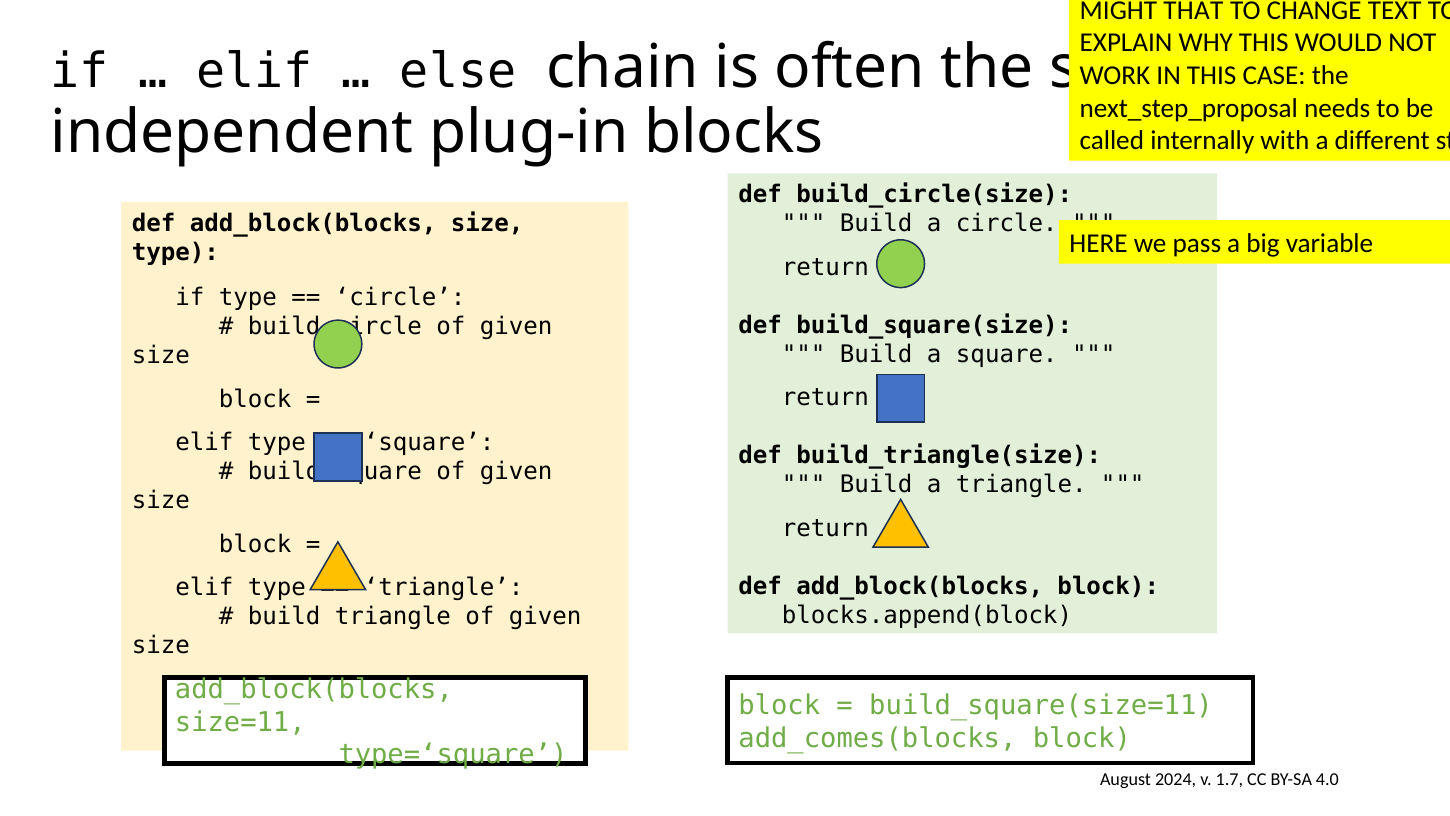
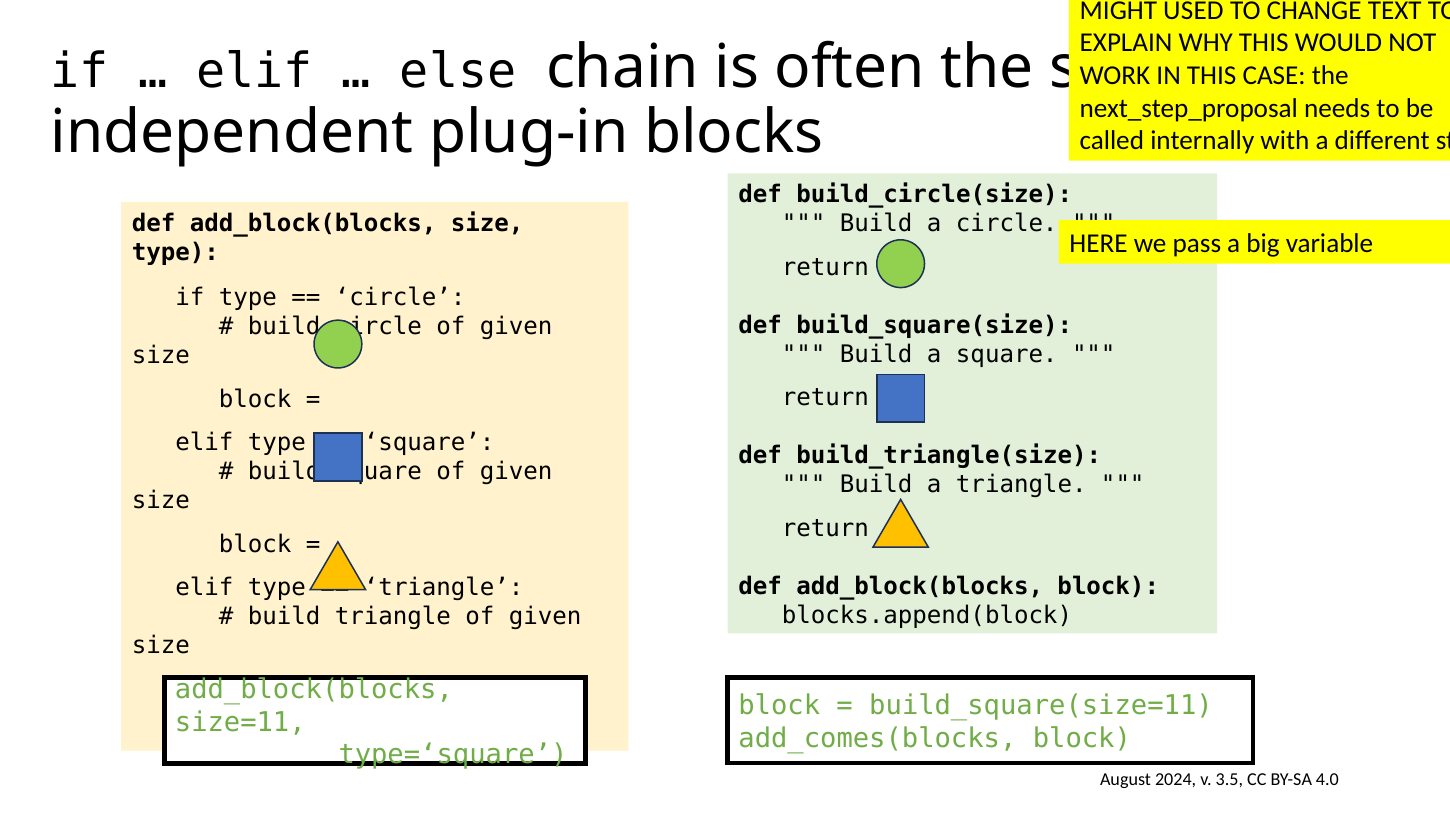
THAT: THAT -> USED
1.7: 1.7 -> 3.5
